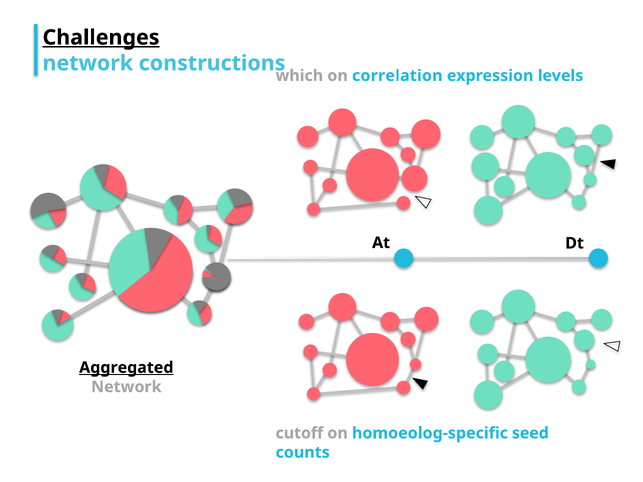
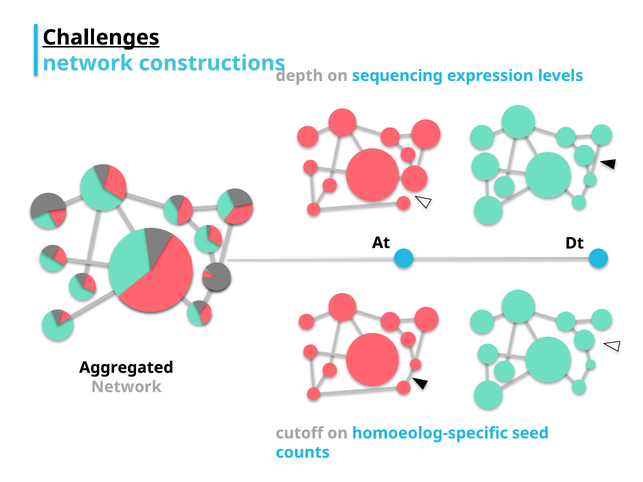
which: which -> depth
correlation: correlation -> sequencing
Aggregated underline: present -> none
